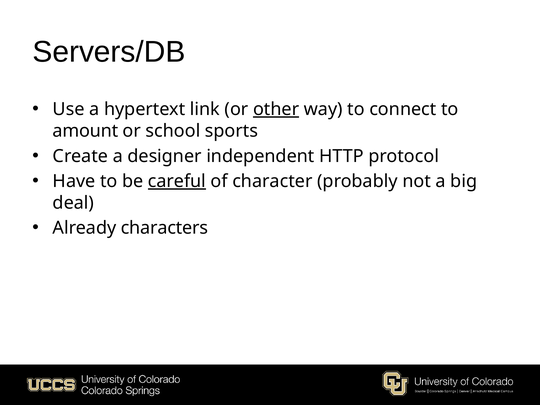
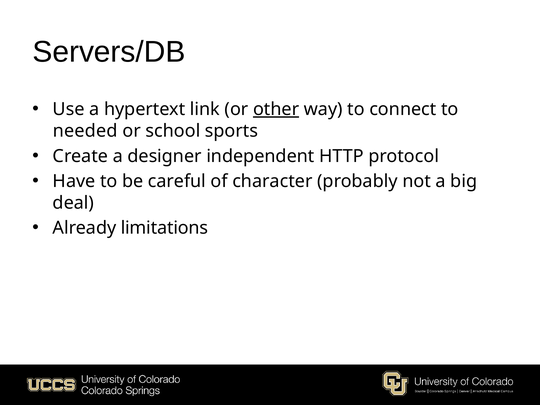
amount: amount -> needed
careful underline: present -> none
characters: characters -> limitations
